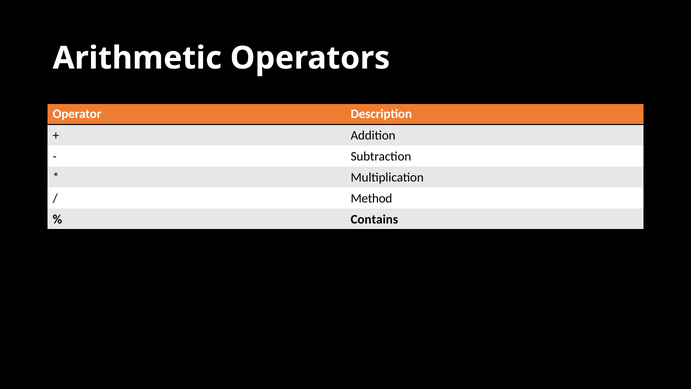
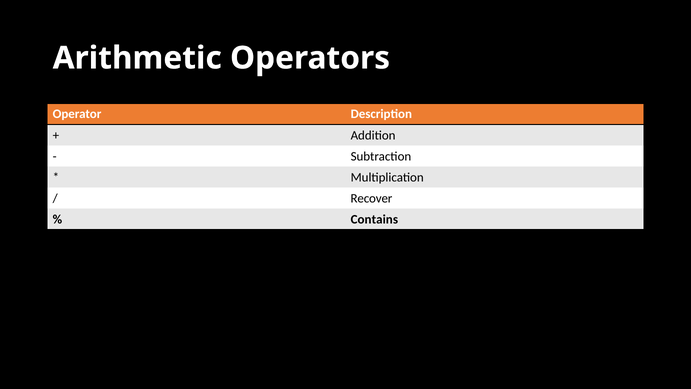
Method: Method -> Recover
